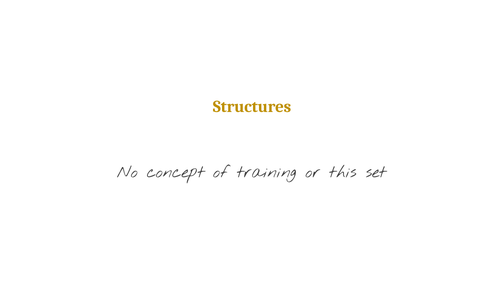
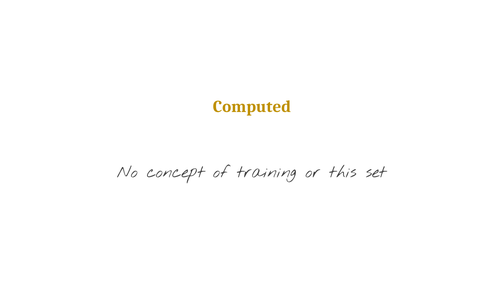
Structures: Structures -> Computed
